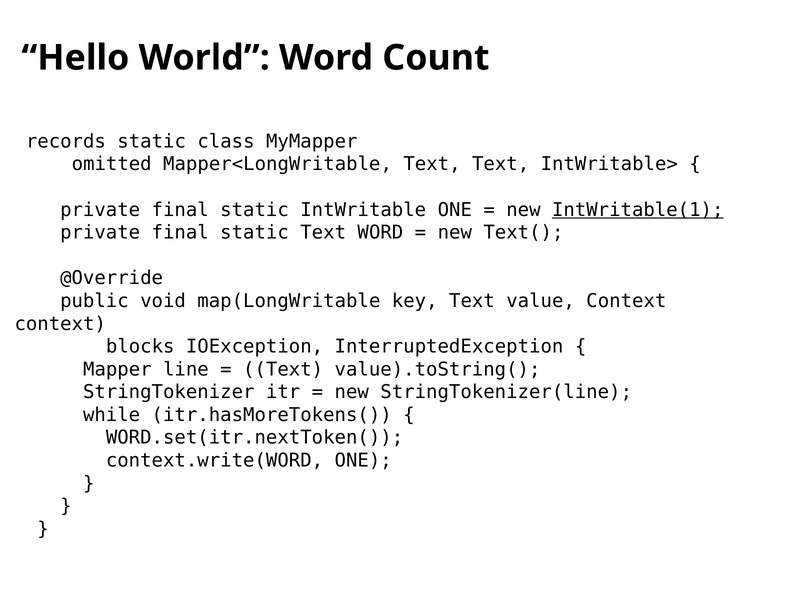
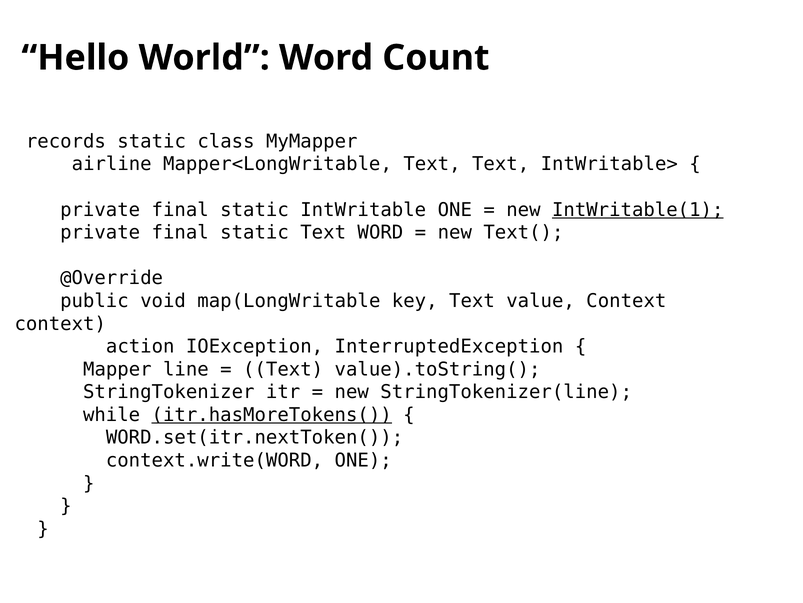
omitted: omitted -> airline
blocks: blocks -> action
itr.hasMoreTokens( underline: none -> present
